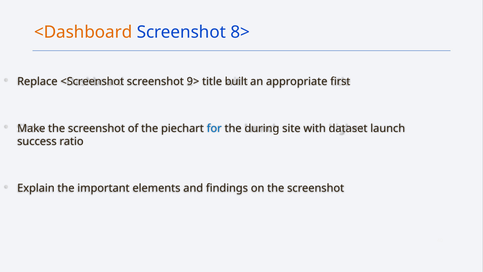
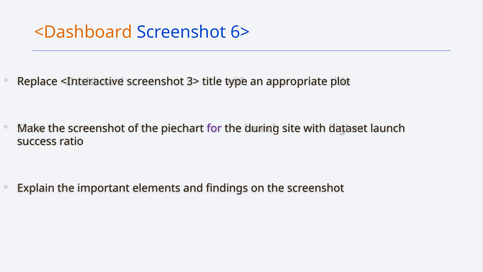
8>: 8> -> 6>
<Screenshot: <Screenshot -> <Interactive
9>: 9> -> 3>
built: built -> type
first: first -> plot
for colour: blue -> purple
